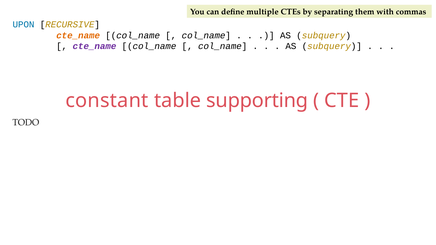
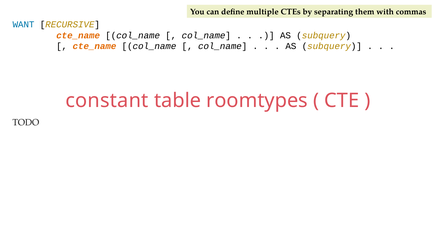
UPON: UPON -> WANT
cte_name at (94, 46) colour: purple -> orange
supporting: supporting -> roomtypes
